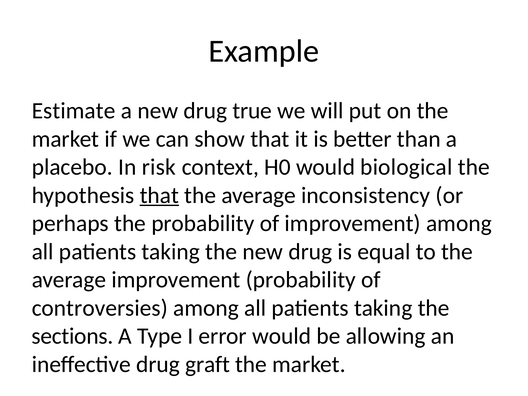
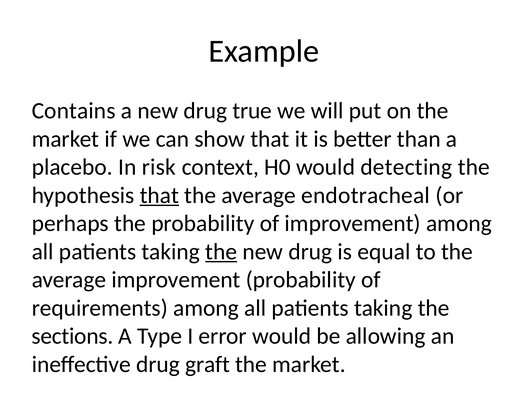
Estimate: Estimate -> Contains
biological: biological -> detecting
inconsistency: inconsistency -> endotracheal
the at (221, 252) underline: none -> present
controversies: controversies -> requirements
